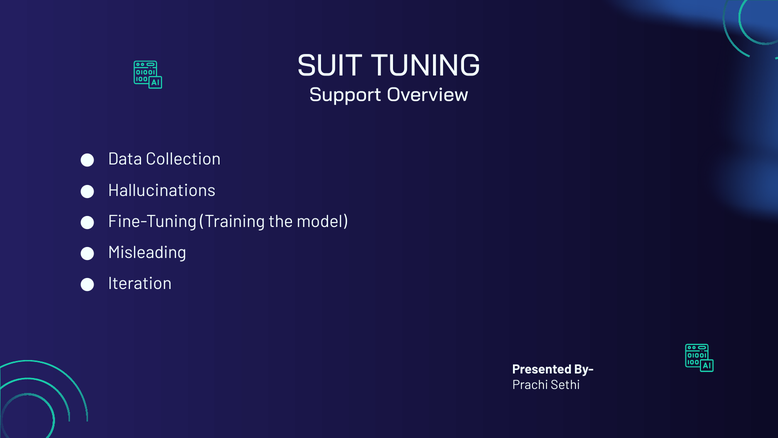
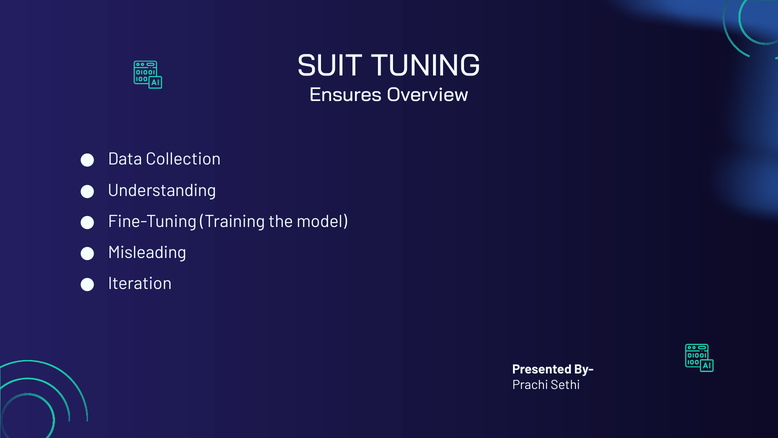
Support: Support -> Ensures
Hallucinations: Hallucinations -> Understanding
